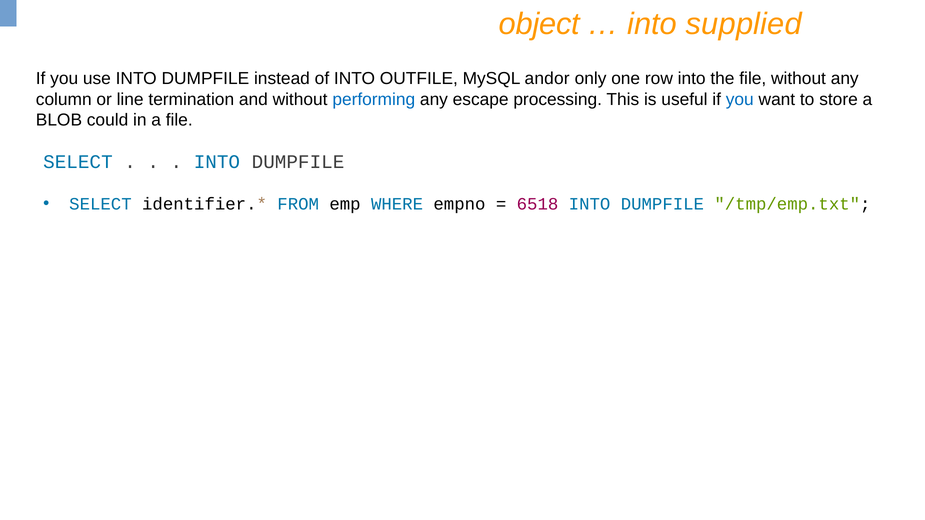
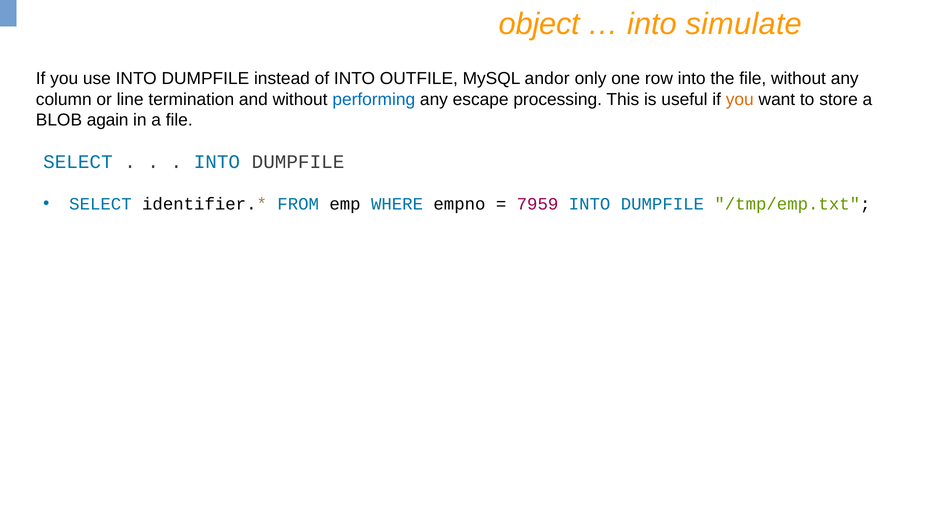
supplied: supplied -> simulate
you at (740, 99) colour: blue -> orange
could: could -> again
6518: 6518 -> 7959
